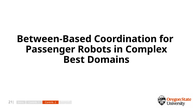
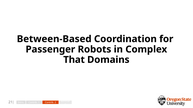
Best: Best -> That
